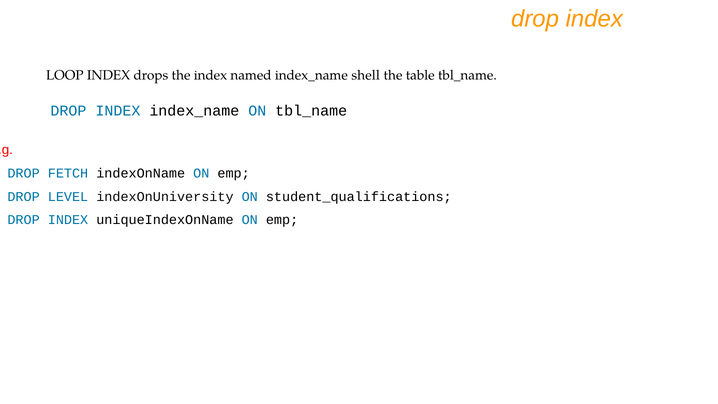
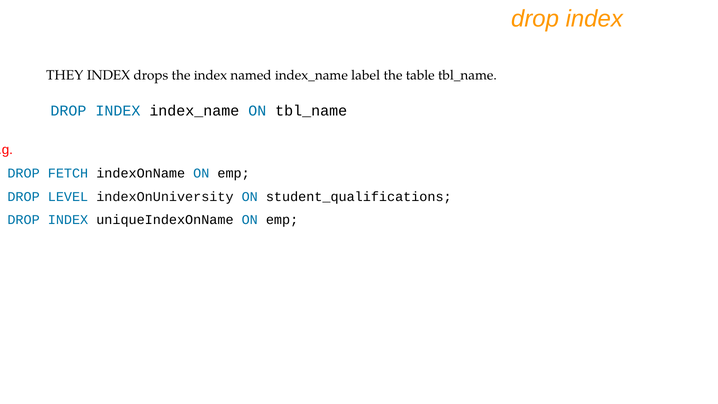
LOOP: LOOP -> THEY
shell: shell -> label
